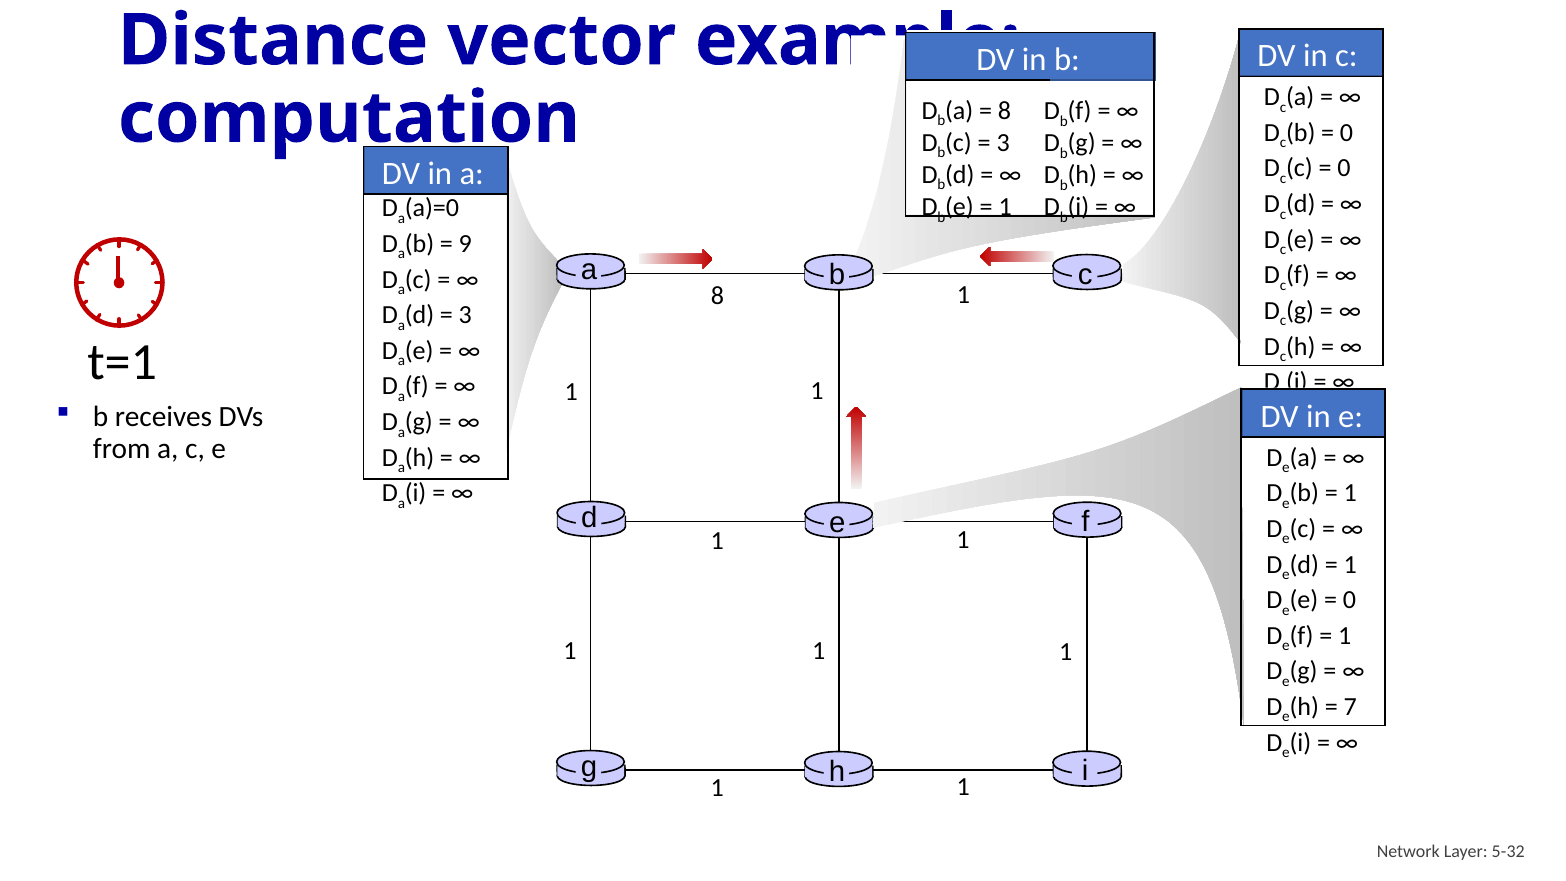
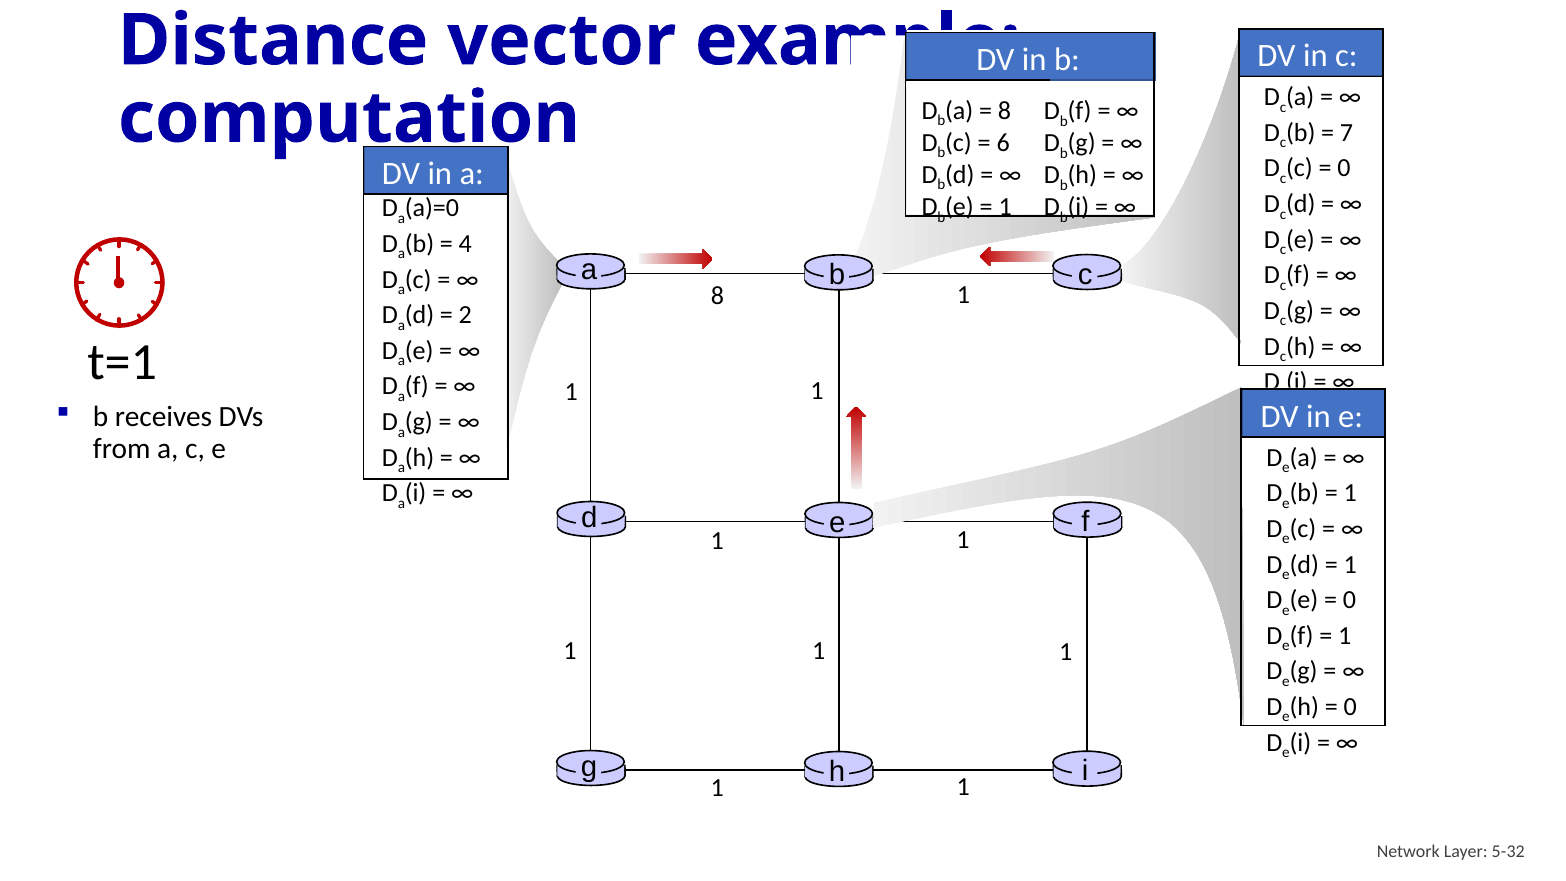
0 at (1347, 133): 0 -> 7
3 at (1003, 143): 3 -> 6
9: 9 -> 4
3 at (465, 315): 3 -> 2
7 at (1350, 707): 7 -> 0
